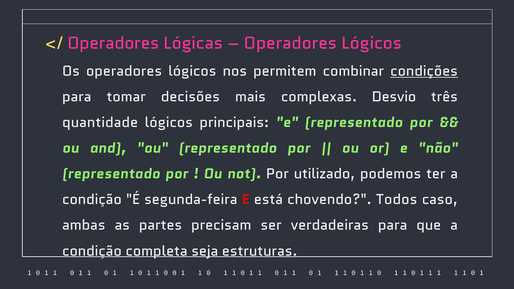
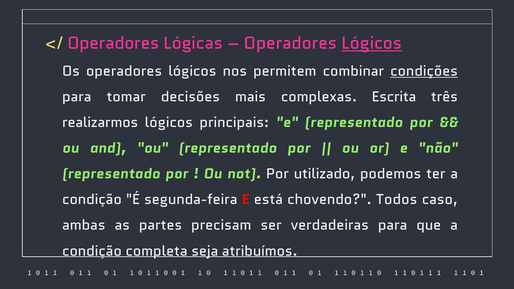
Lógicos at (372, 43) underline: none -> present
Desvio: Desvio -> Escrita
quantidade: quantidade -> realizarmos
estruturas: estruturas -> atribuímos
